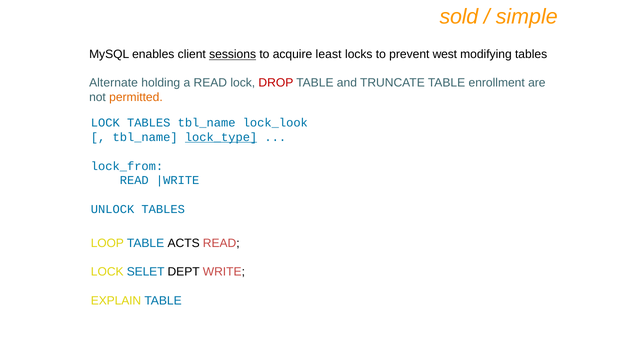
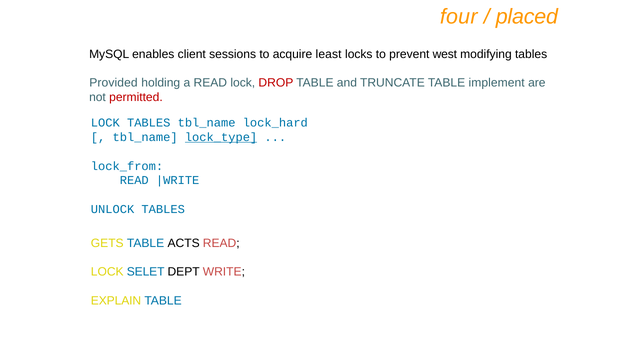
sold: sold -> four
simple: simple -> placed
sessions underline: present -> none
Alternate: Alternate -> Provided
enrollment: enrollment -> implement
permitted colour: orange -> red
lock_look: lock_look -> lock_hard
LOOP: LOOP -> GETS
